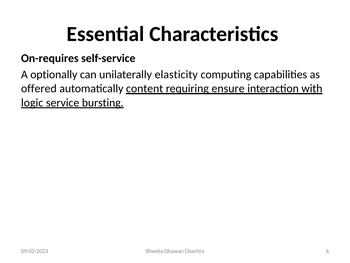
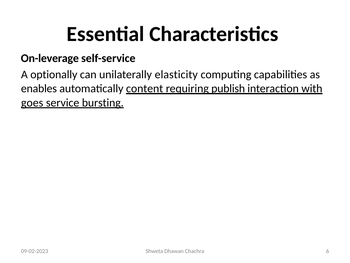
On-requires: On-requires -> On-leverage
offered: offered -> enables
ensure: ensure -> publish
logic: logic -> goes
